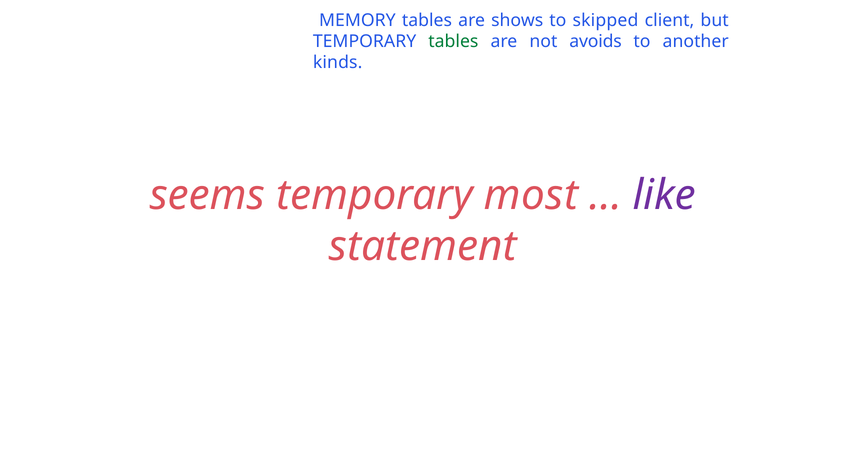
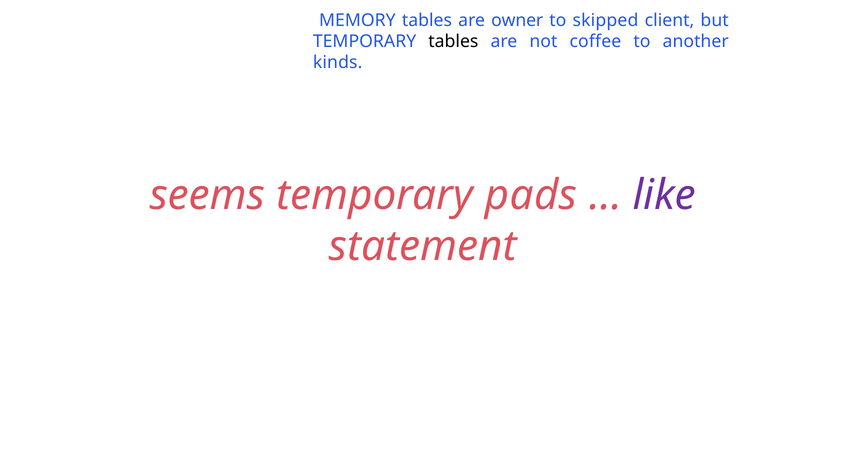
shows: shows -> owner
tables at (453, 41) colour: green -> black
avoids: avoids -> coffee
most: most -> pads
